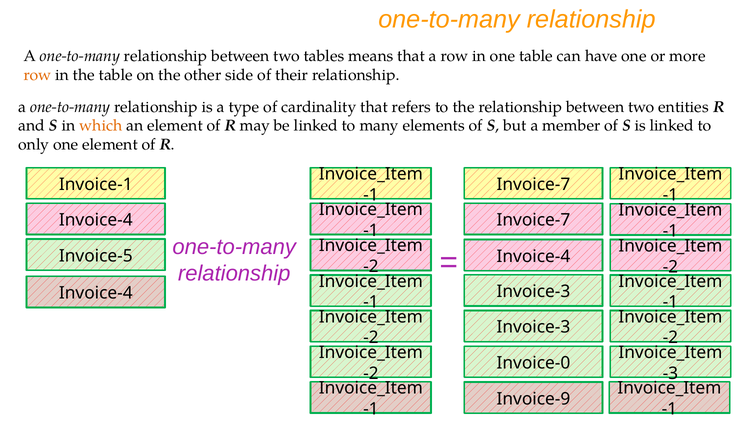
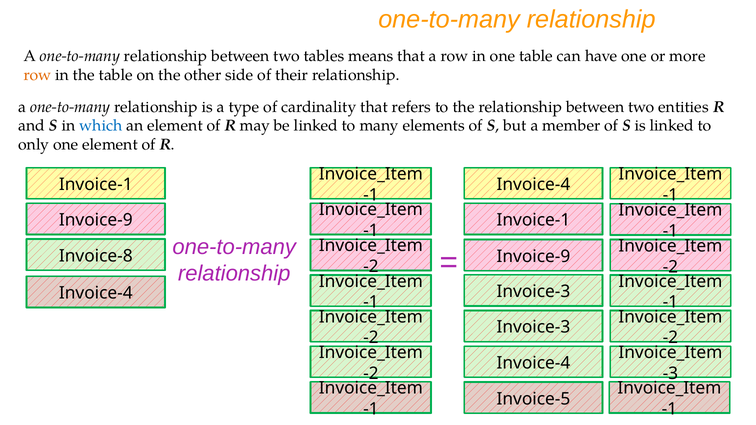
which colour: orange -> blue
Invoice-7 at (533, 185): Invoice-7 -> Invoice-4
Invoice-7 at (533, 220): Invoice-7 -> Invoice-1
Invoice-4 at (96, 220): Invoice-4 -> Invoice-9
Invoice-5: Invoice-5 -> Invoice-8
Invoice-4 at (533, 257): Invoice-4 -> Invoice-9
Invoice-0 at (533, 363): Invoice-0 -> Invoice-4
Invoice-9: Invoice-9 -> Invoice-5
